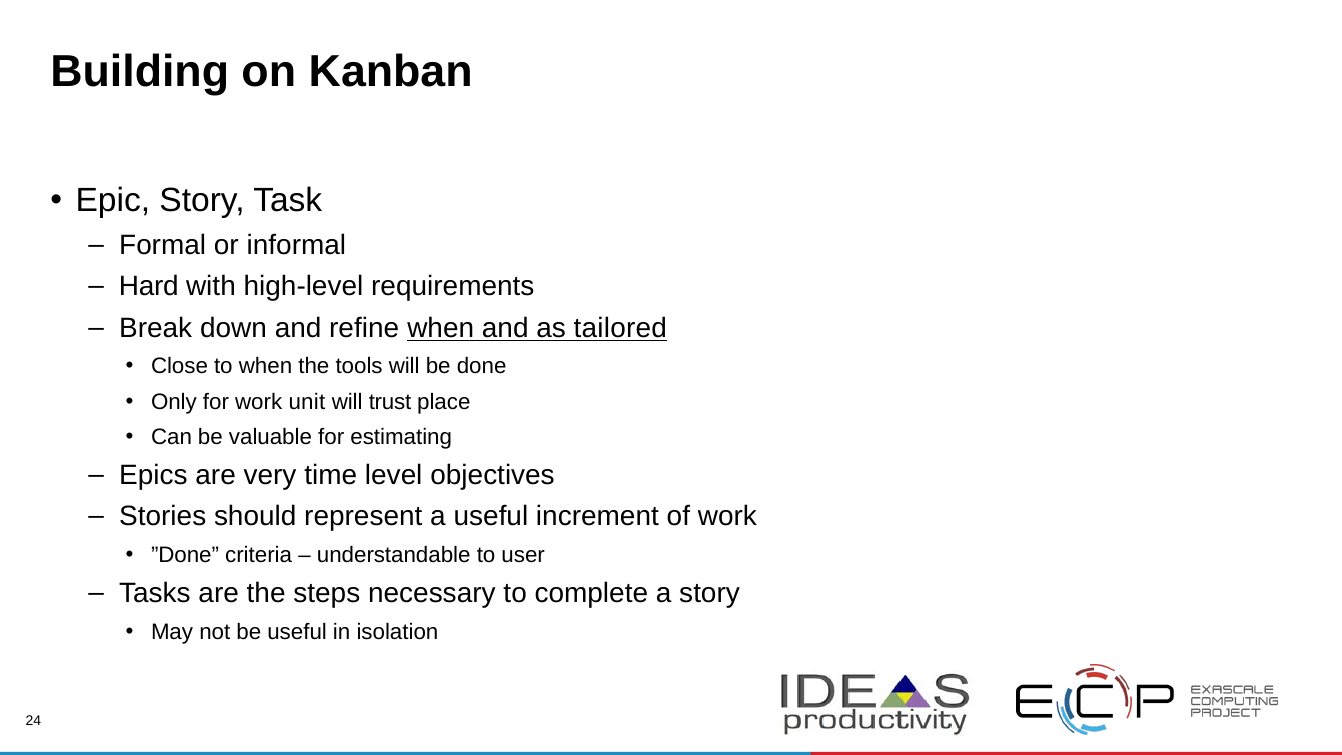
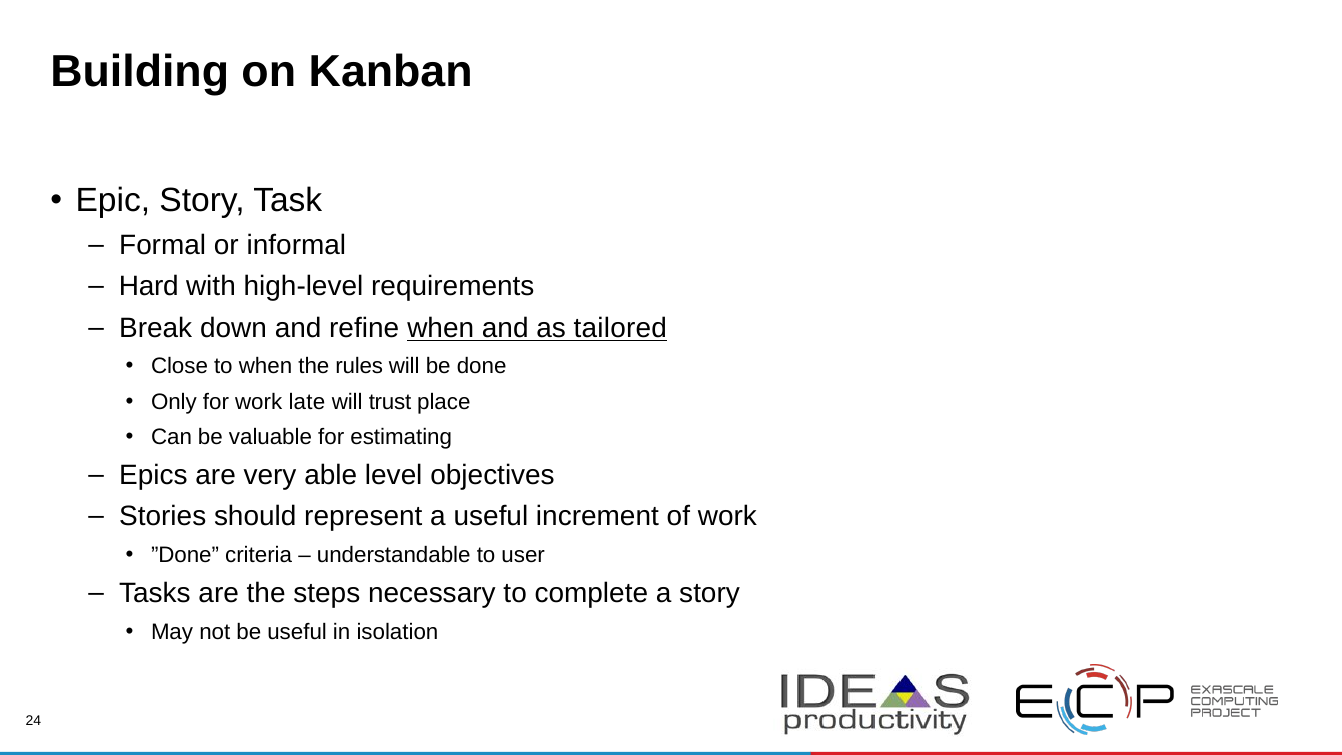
tools: tools -> rules
unit: unit -> late
time: time -> able
